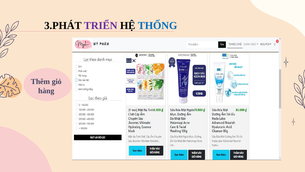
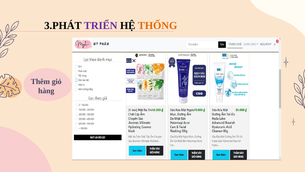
THỐNG colour: blue -> orange
